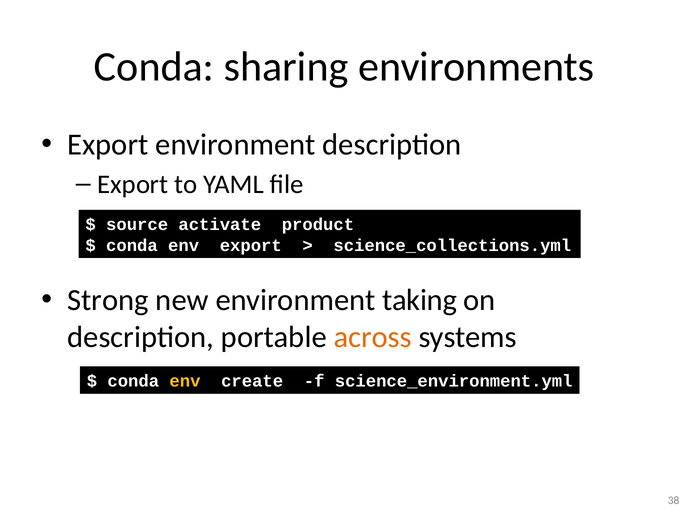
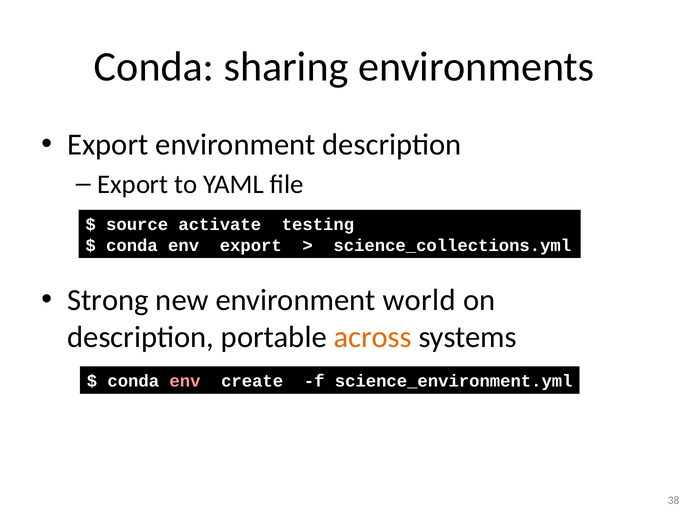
product: product -> testing
taking: taking -> world
env at (185, 381) colour: yellow -> pink
